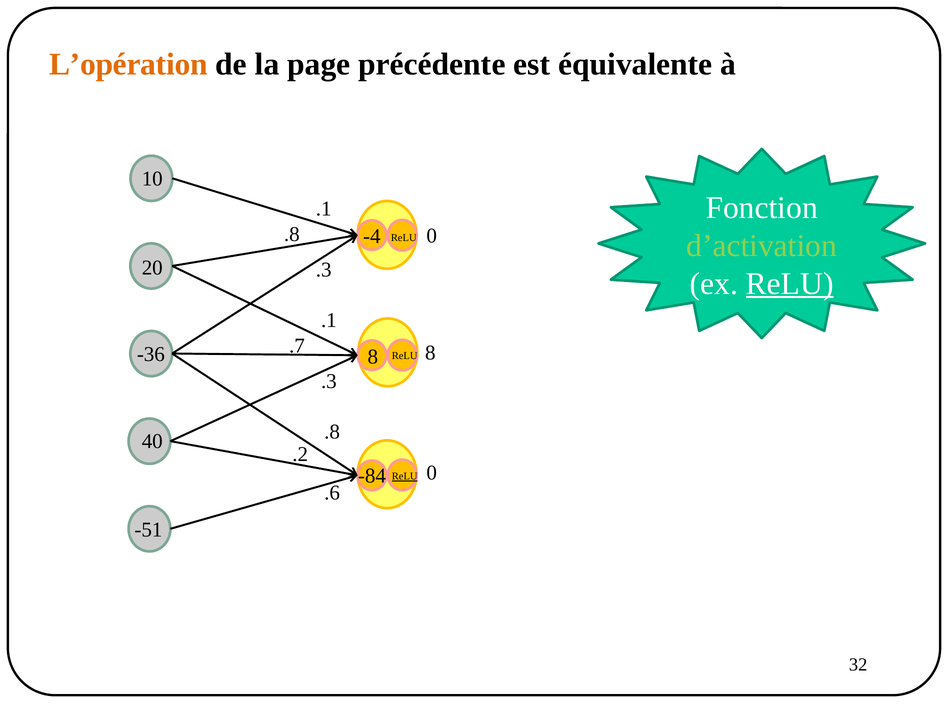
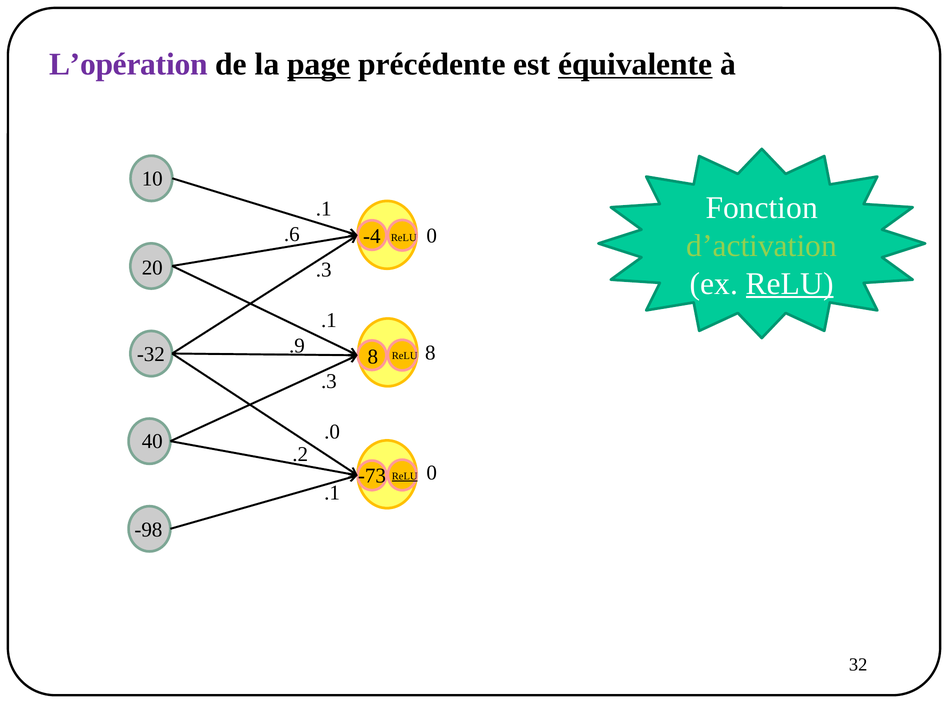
L’opération colour: orange -> purple
page underline: none -> present
équivalente underline: none -> present
.8 at (292, 235): .8 -> .6
.7: .7 -> .9
-36: -36 -> -32
.8 at (332, 432): .8 -> .0
-84: -84 -> -73
.6 at (332, 493): .6 -> .1
-51: -51 -> -98
